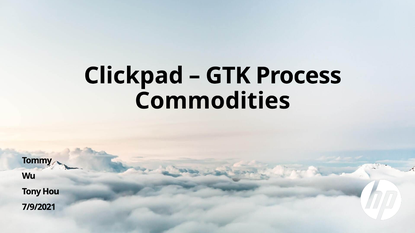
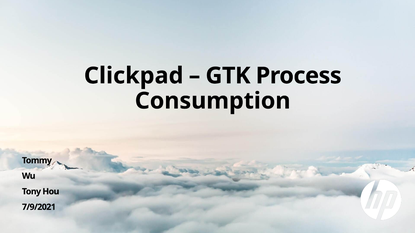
Commodities: Commodities -> Consumption
